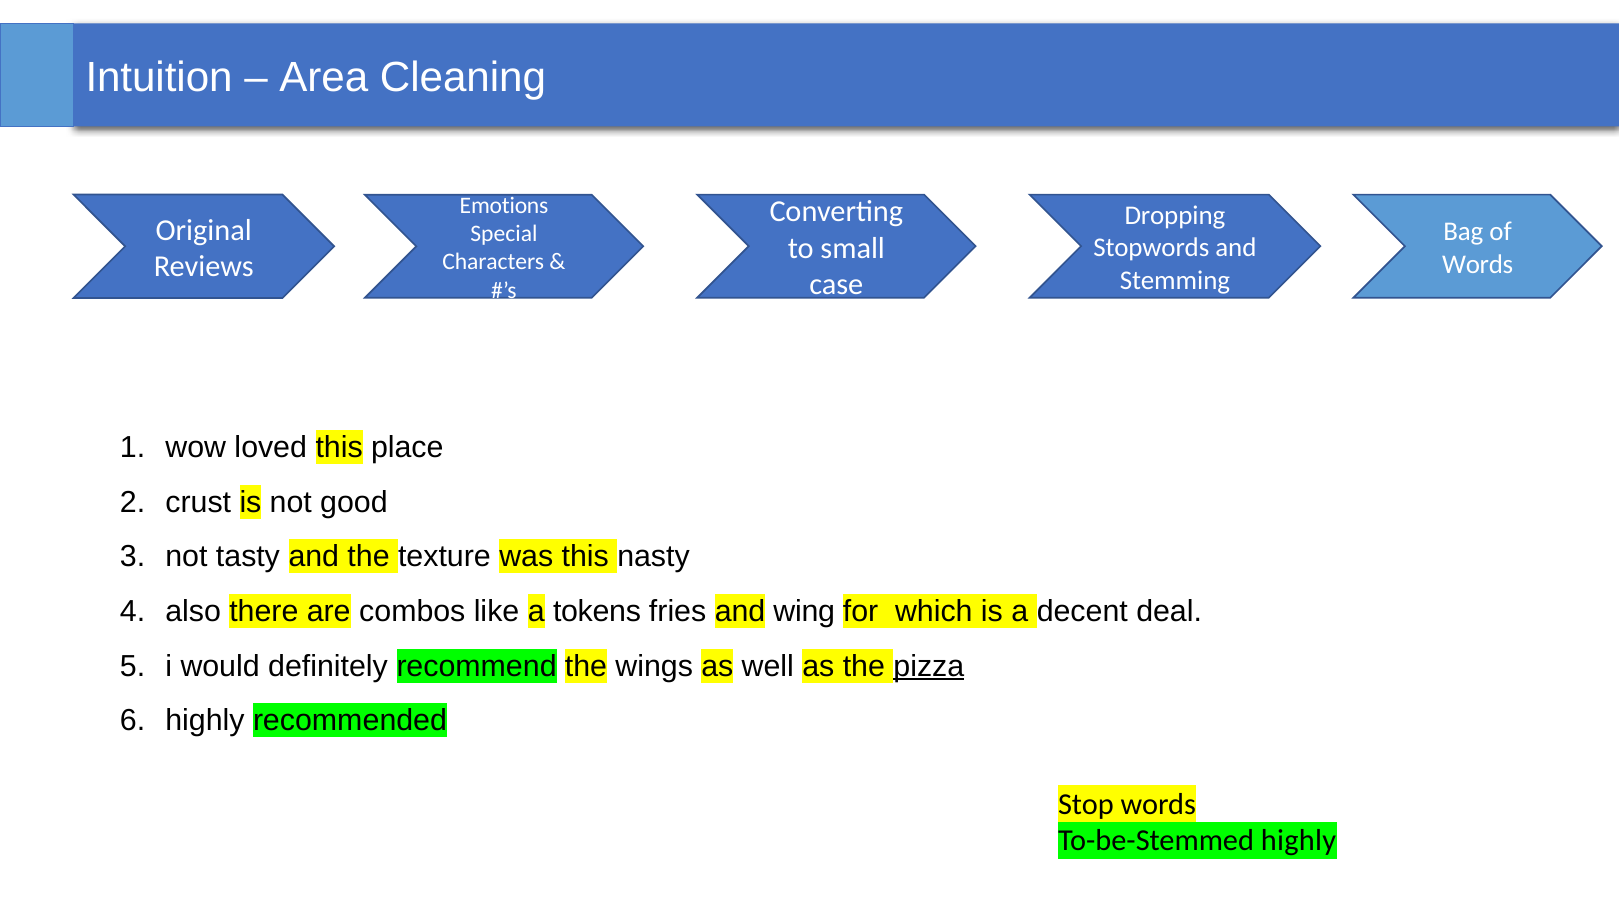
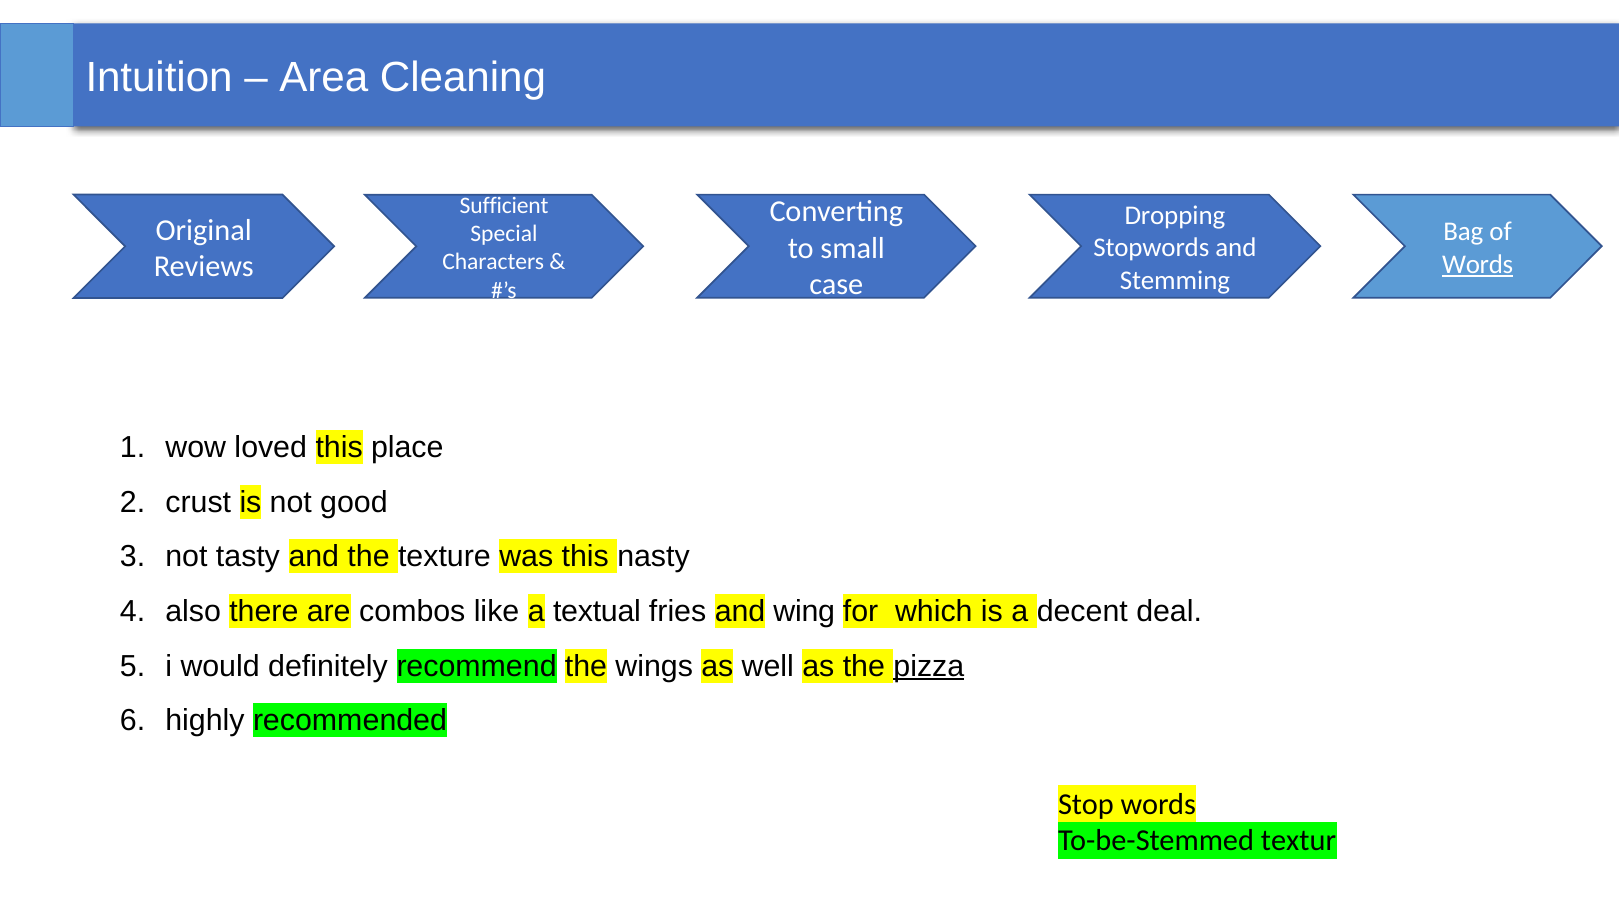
Emotions: Emotions -> Sufficient
Words at (1478, 264) underline: none -> present
tokens: tokens -> textual
To-be-Stemmed highly: highly -> textur
